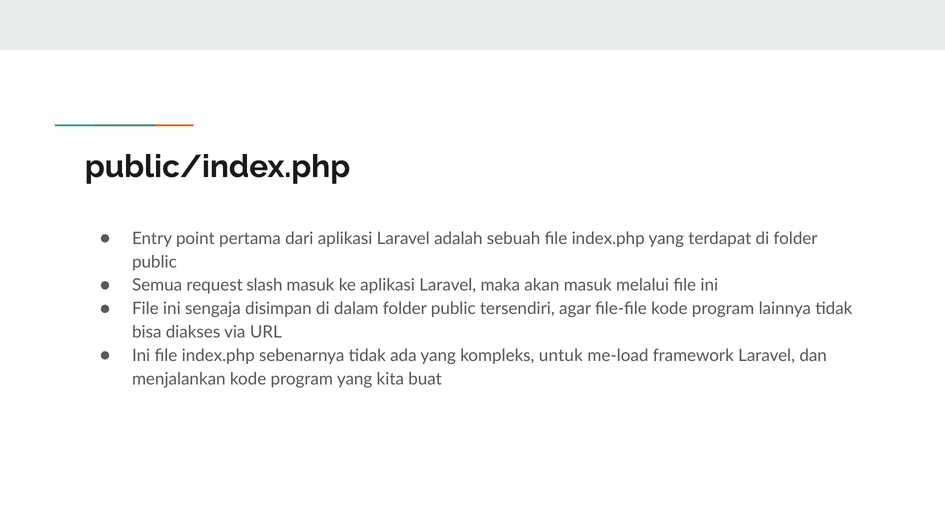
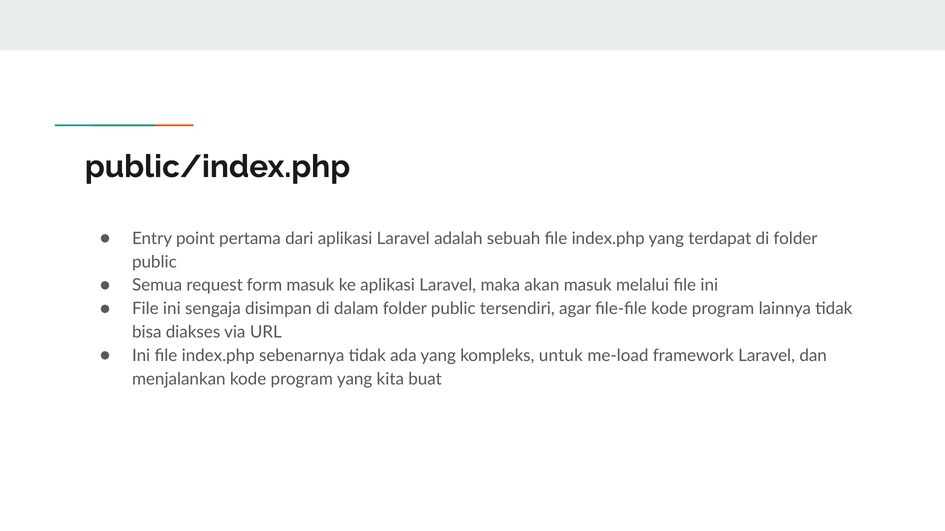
slash: slash -> form
